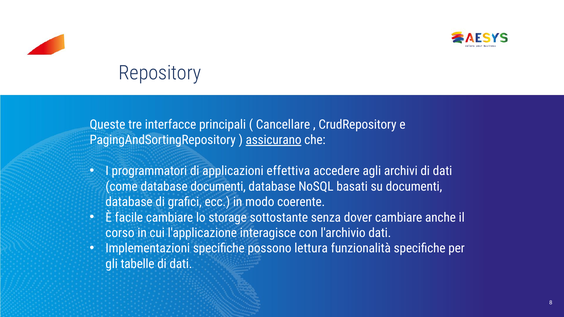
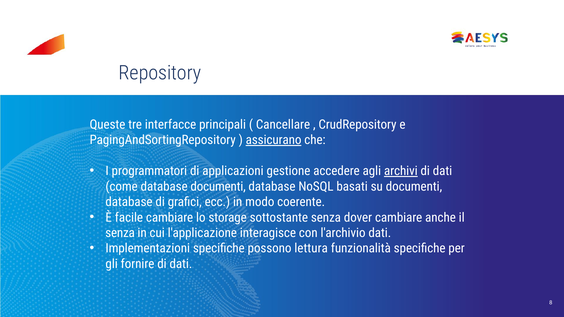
effettiva: effettiva -> gestione
archivi underline: none -> present
corso at (120, 233): corso -> senza
tabelle: tabelle -> fornire
